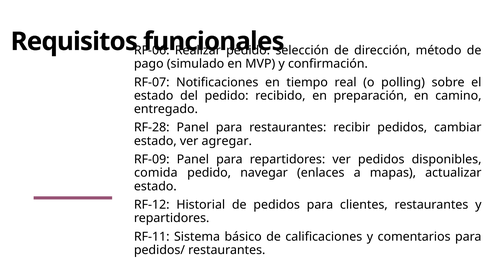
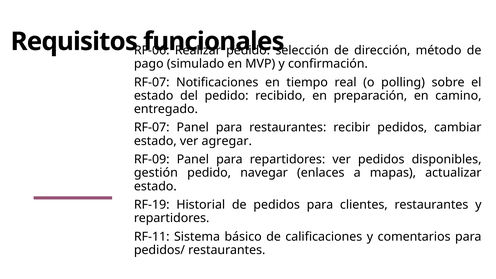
RF-28 at (152, 128): RF-28 -> RF-07
comida: comida -> gestión
RF-12: RF-12 -> RF-19
